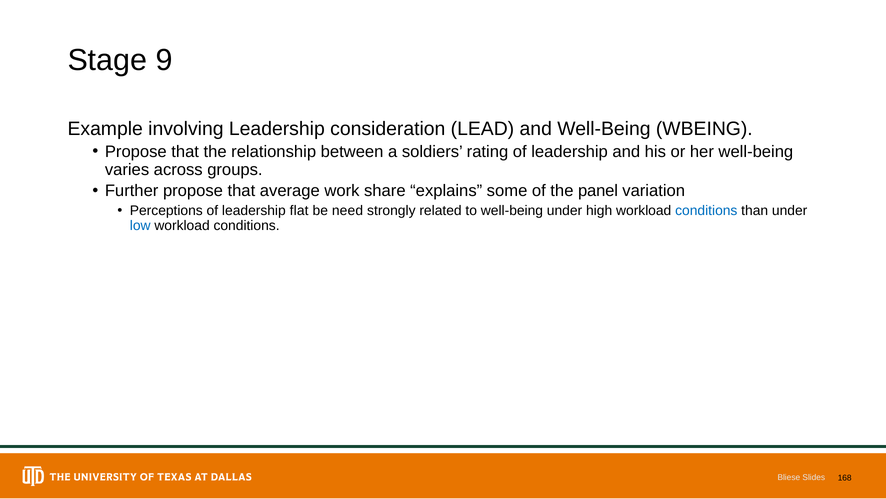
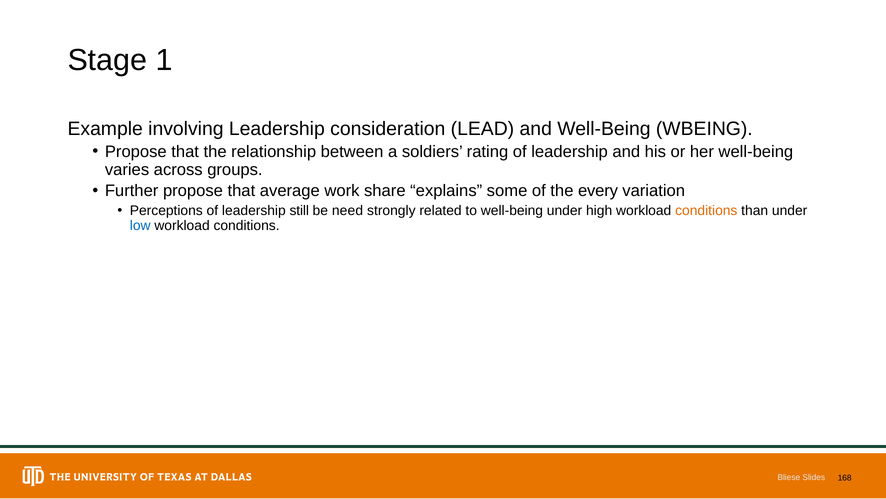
9: 9 -> 1
panel: panel -> every
flat: flat -> still
conditions at (706, 211) colour: blue -> orange
